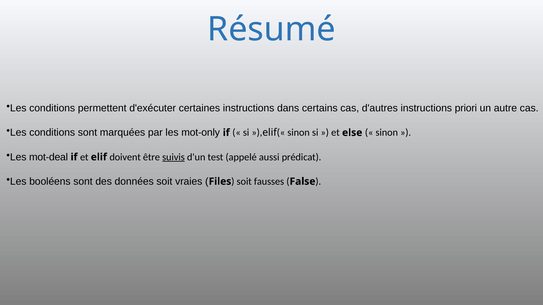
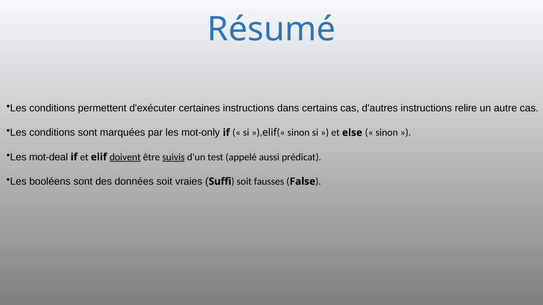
priori: priori -> relire
doivent underline: none -> present
Files: Files -> Suffi
